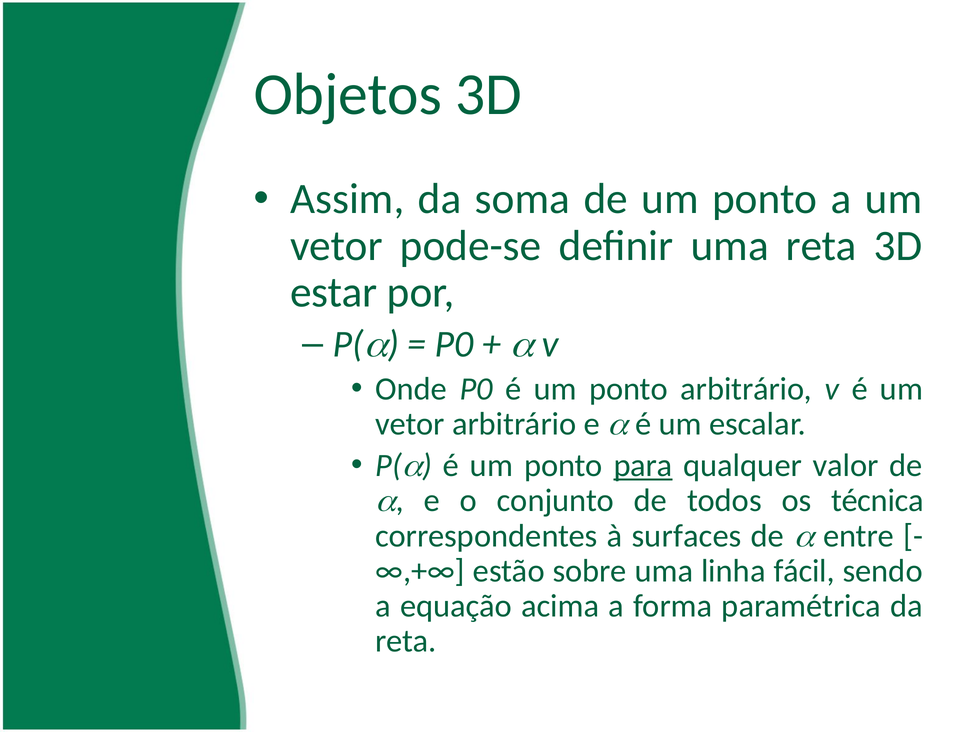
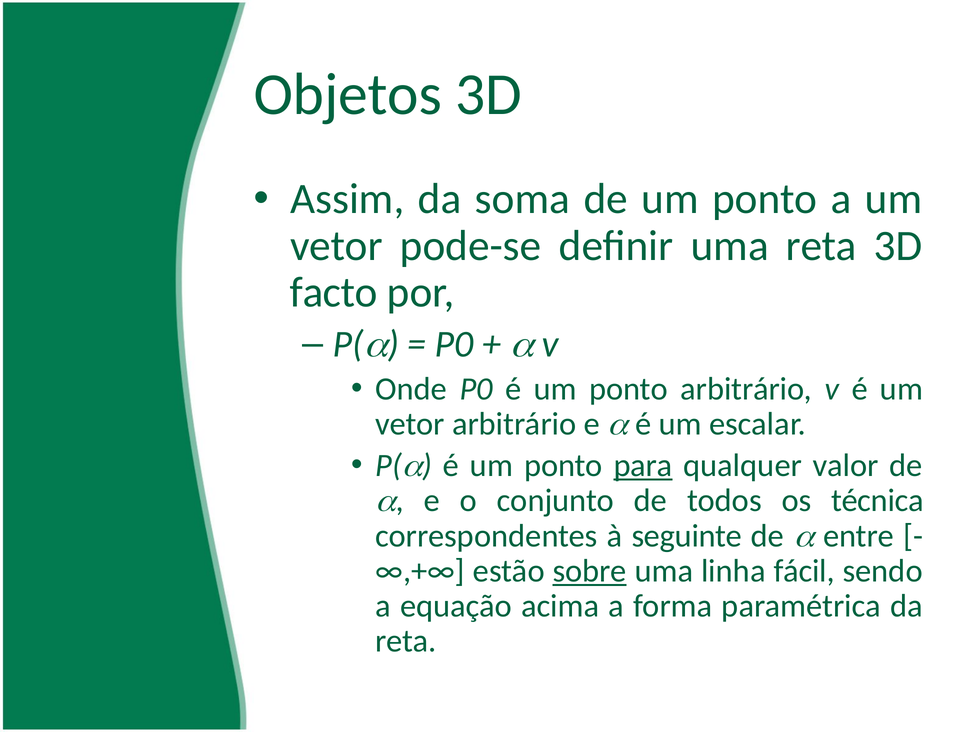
estar: estar -> facto
surfaces: surfaces -> seguinte
sobre underline: none -> present
